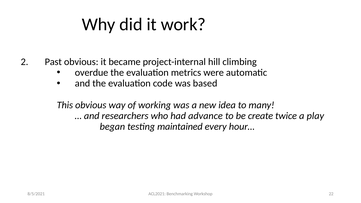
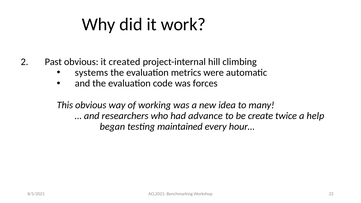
became: became -> created
overdue: overdue -> systems
based: based -> forces
play: play -> help
